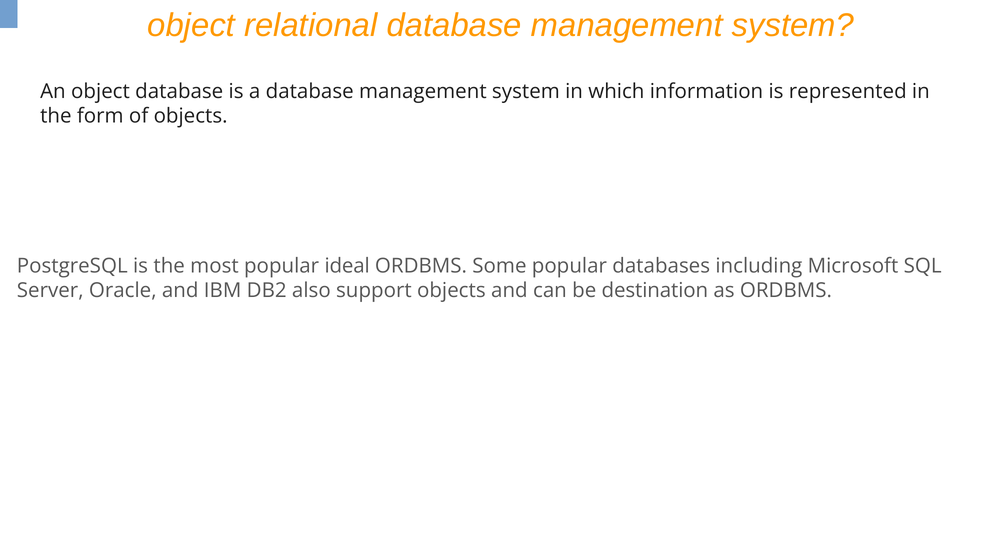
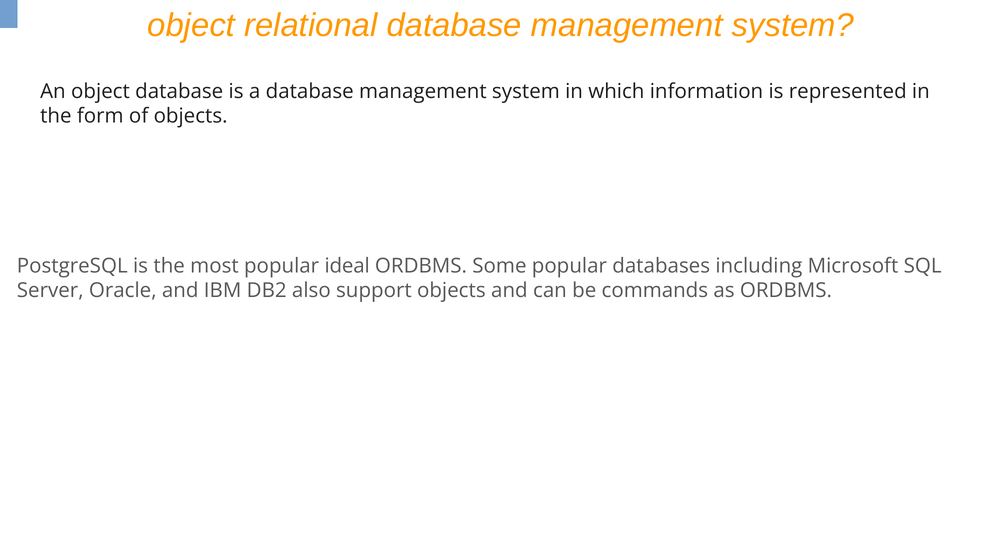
destination: destination -> commands
